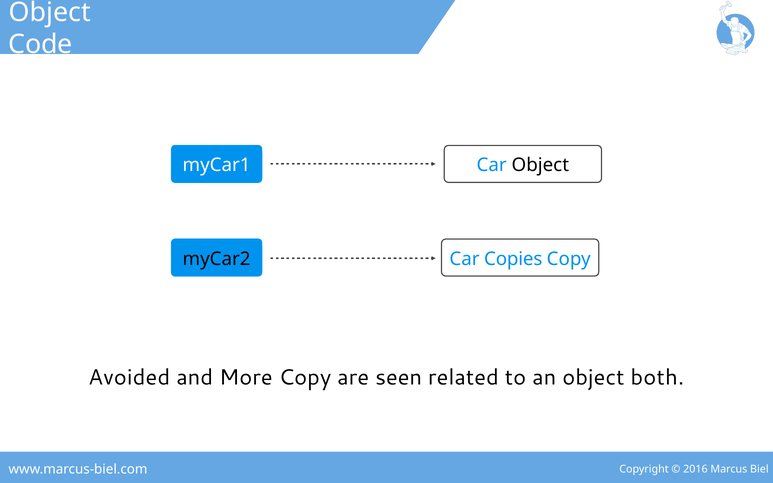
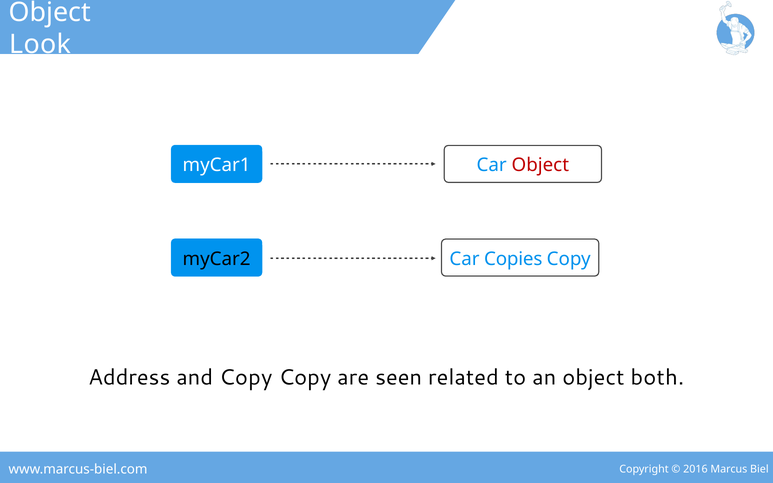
Code: Code -> Look
Object at (540, 165) colour: black -> red
Avoided: Avoided -> Address
and More: More -> Copy
